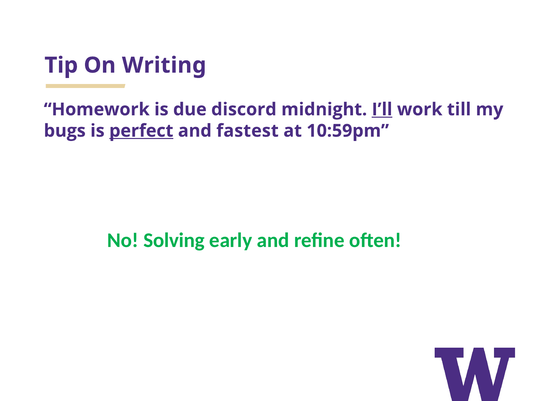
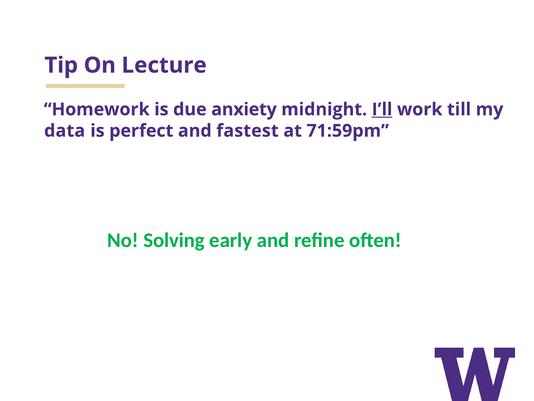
Writing: Writing -> Lecture
discord: discord -> anxiety
bugs: bugs -> data
perfect underline: present -> none
10:59pm: 10:59pm -> 71:59pm
